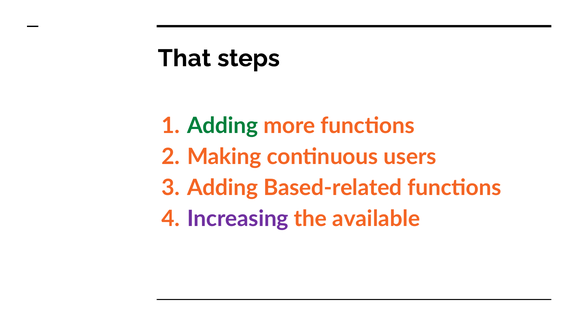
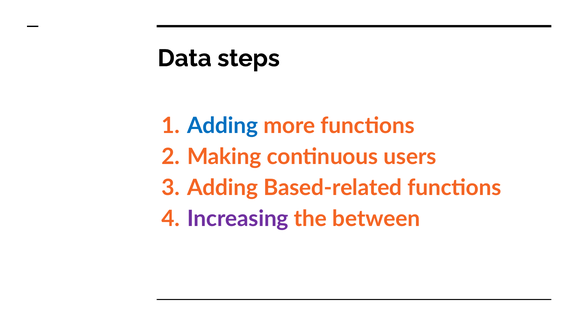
That: That -> Data
Adding at (223, 126) colour: green -> blue
available: available -> between
